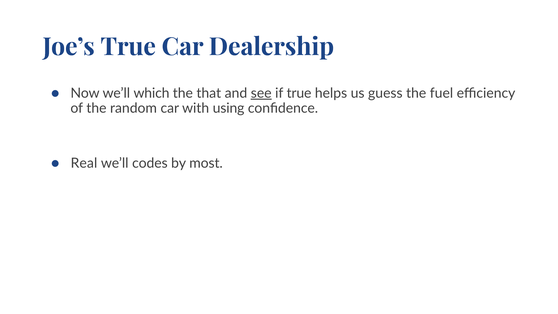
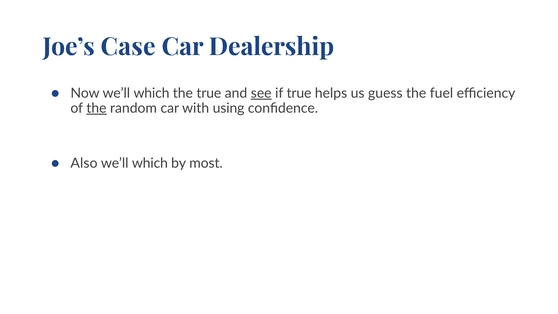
Joe’s True: True -> Case
the that: that -> true
the at (96, 108) underline: none -> present
Real: Real -> Also
codes at (150, 163): codes -> which
